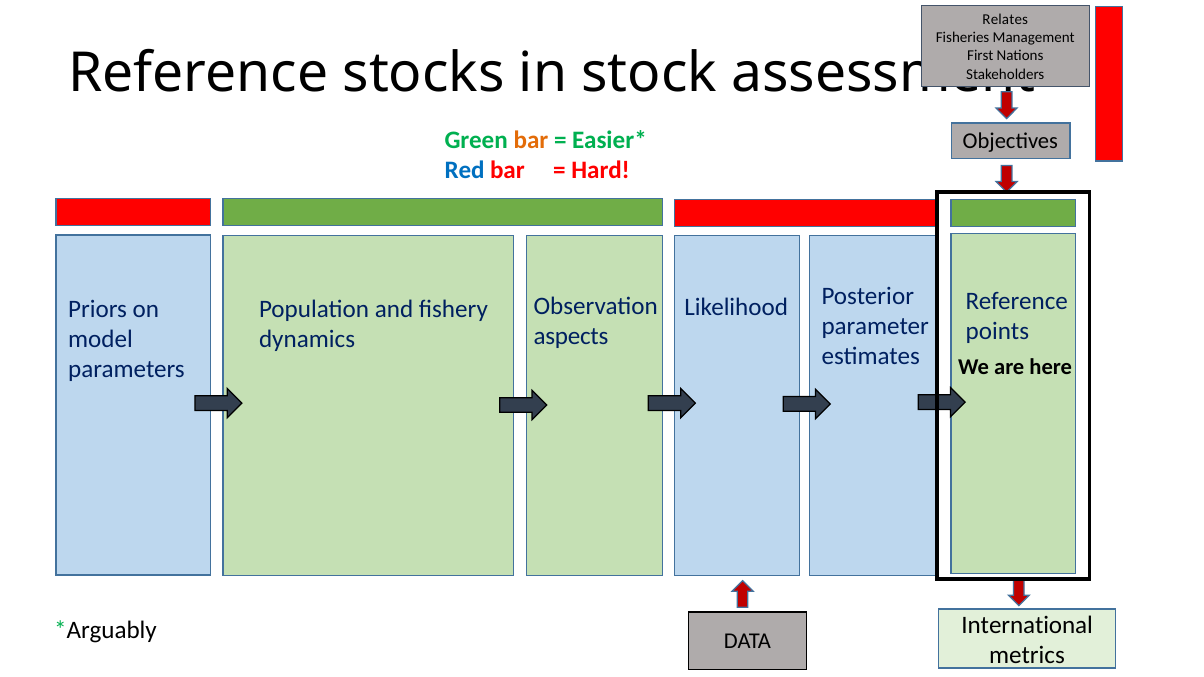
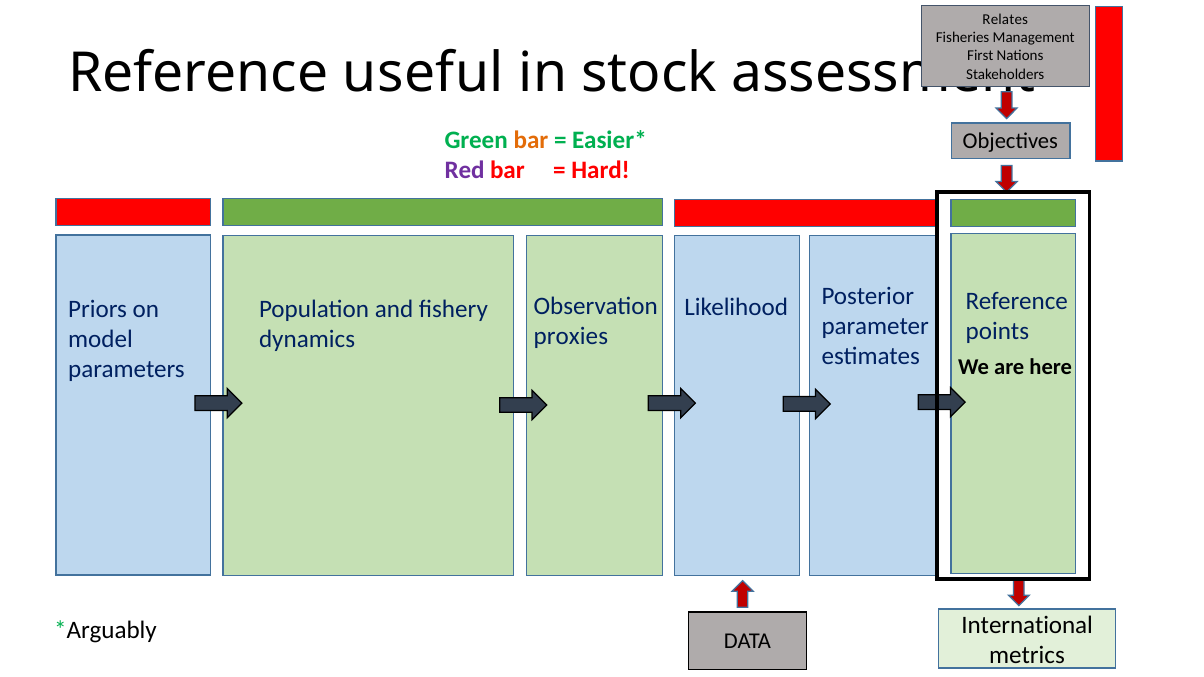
stocks: stocks -> useful
Red colour: blue -> purple
aspects: aspects -> proxies
